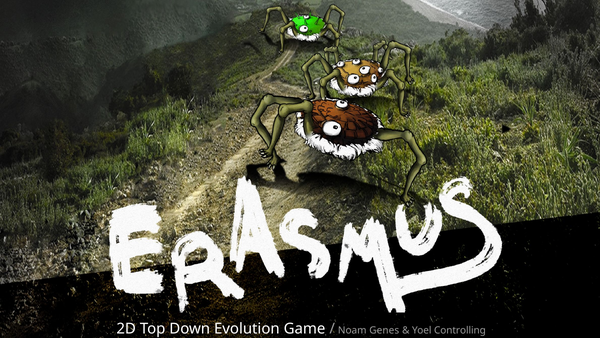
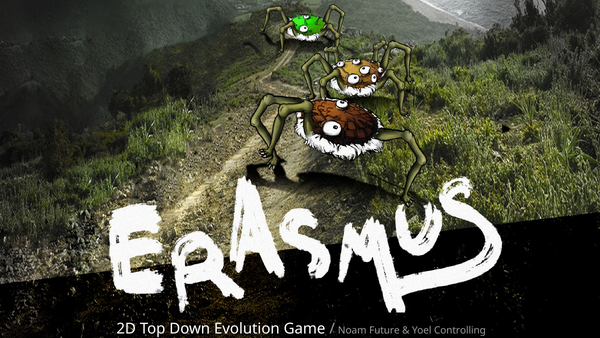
Genes: Genes -> Future
